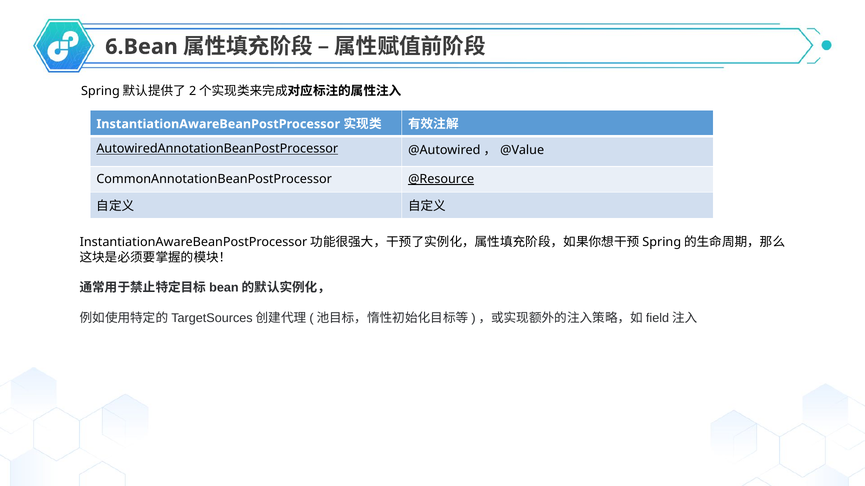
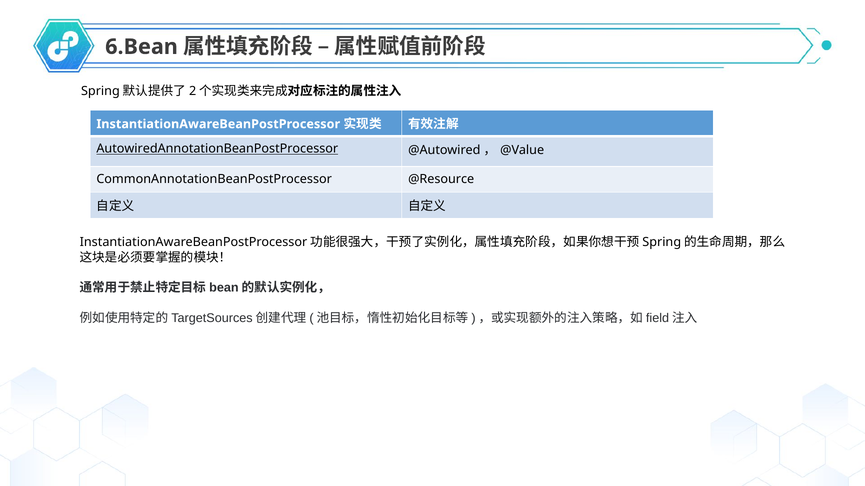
@Resource underline: present -> none
